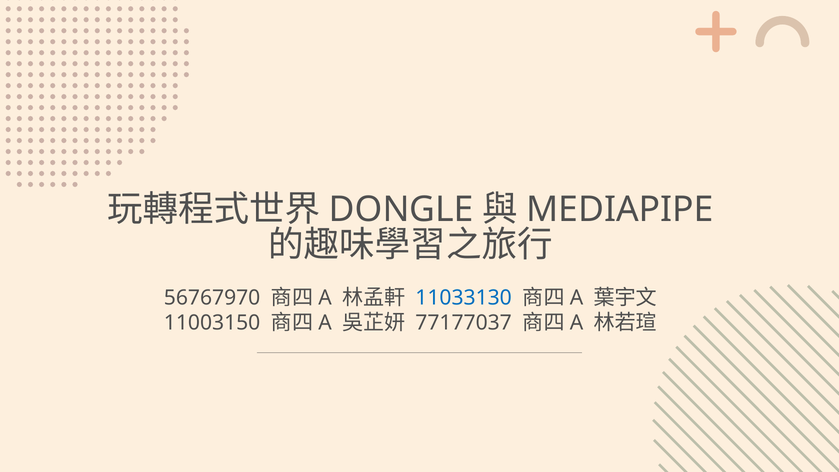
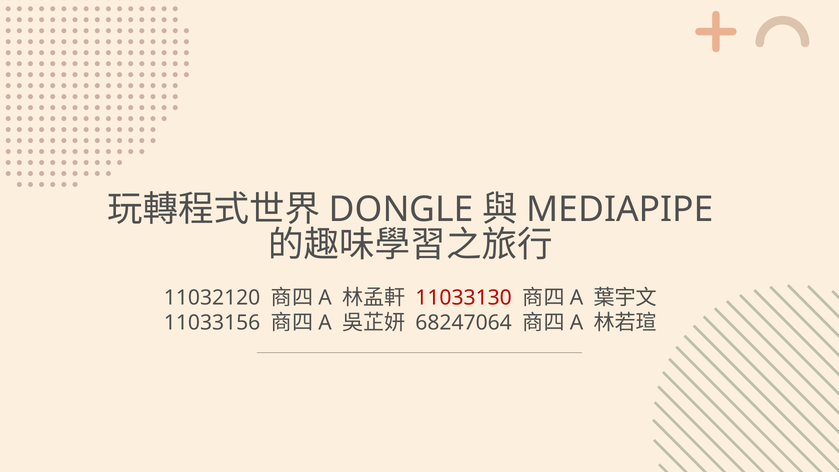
56767970: 56767970 -> 11032120
11033130 colour: blue -> red
11003150: 11003150 -> 11033156
77177037: 77177037 -> 68247064
